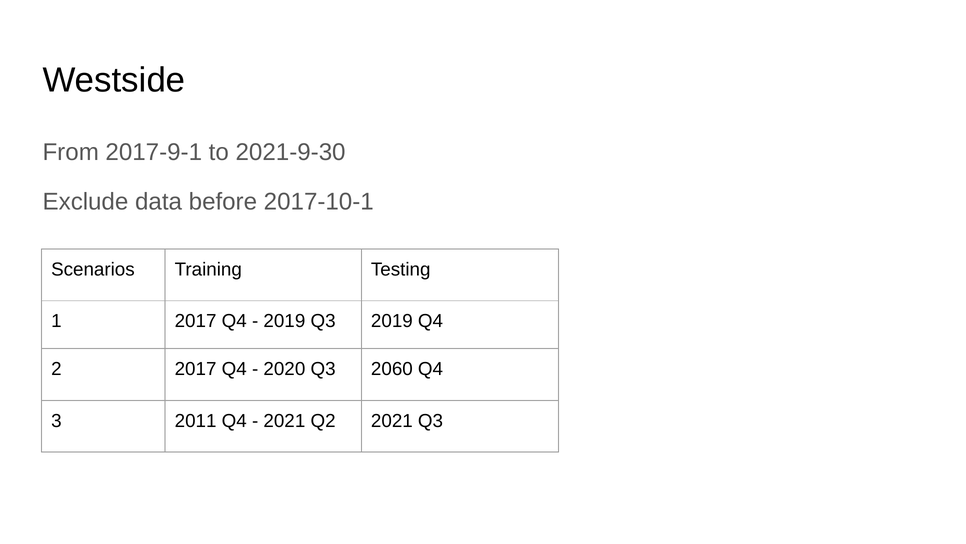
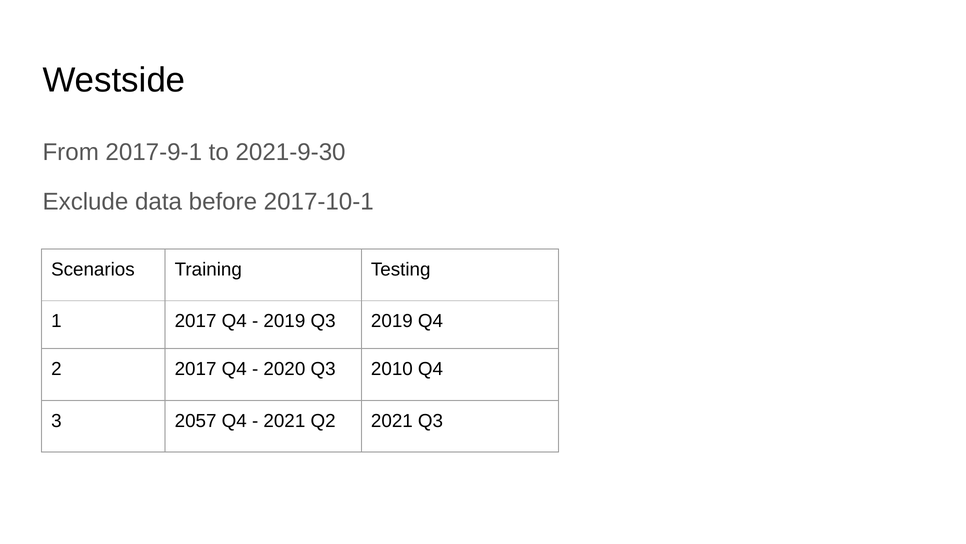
2060: 2060 -> 2010
2011: 2011 -> 2057
